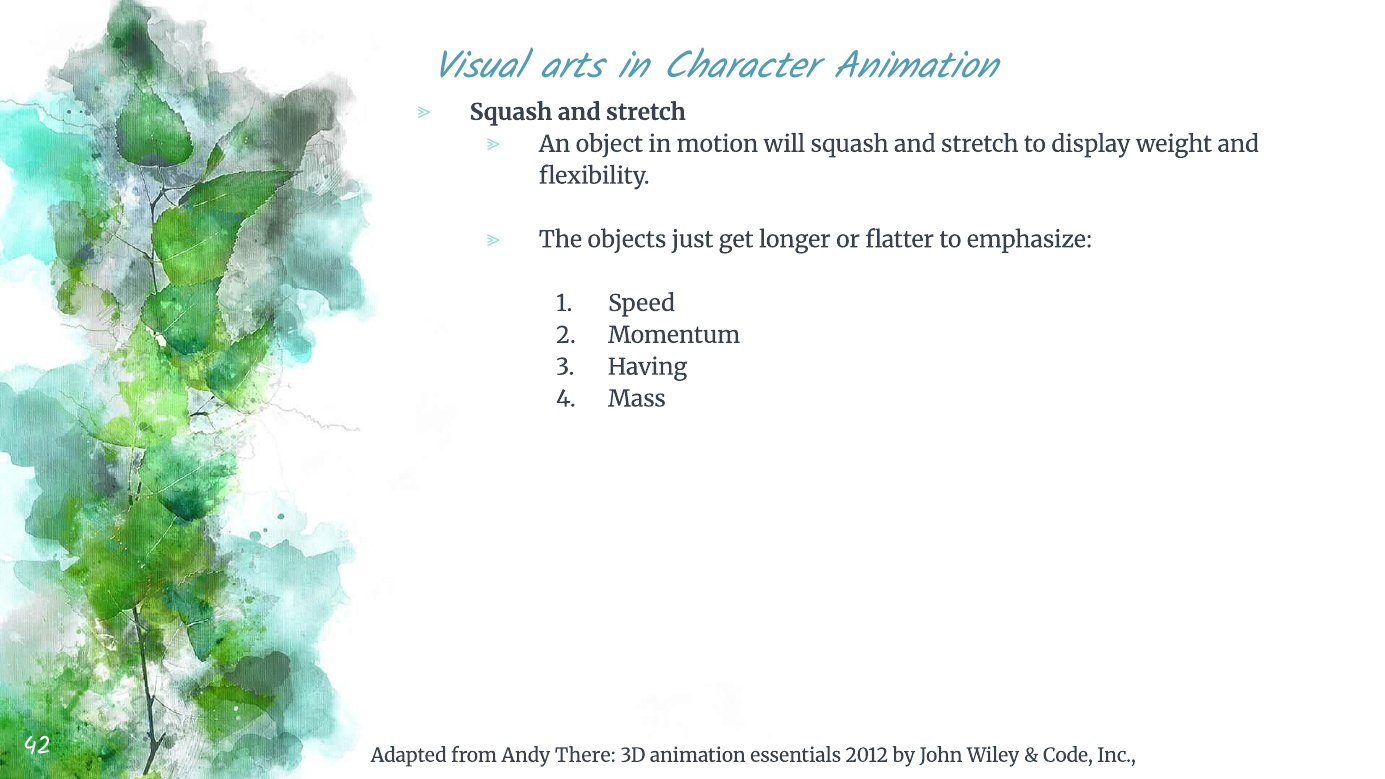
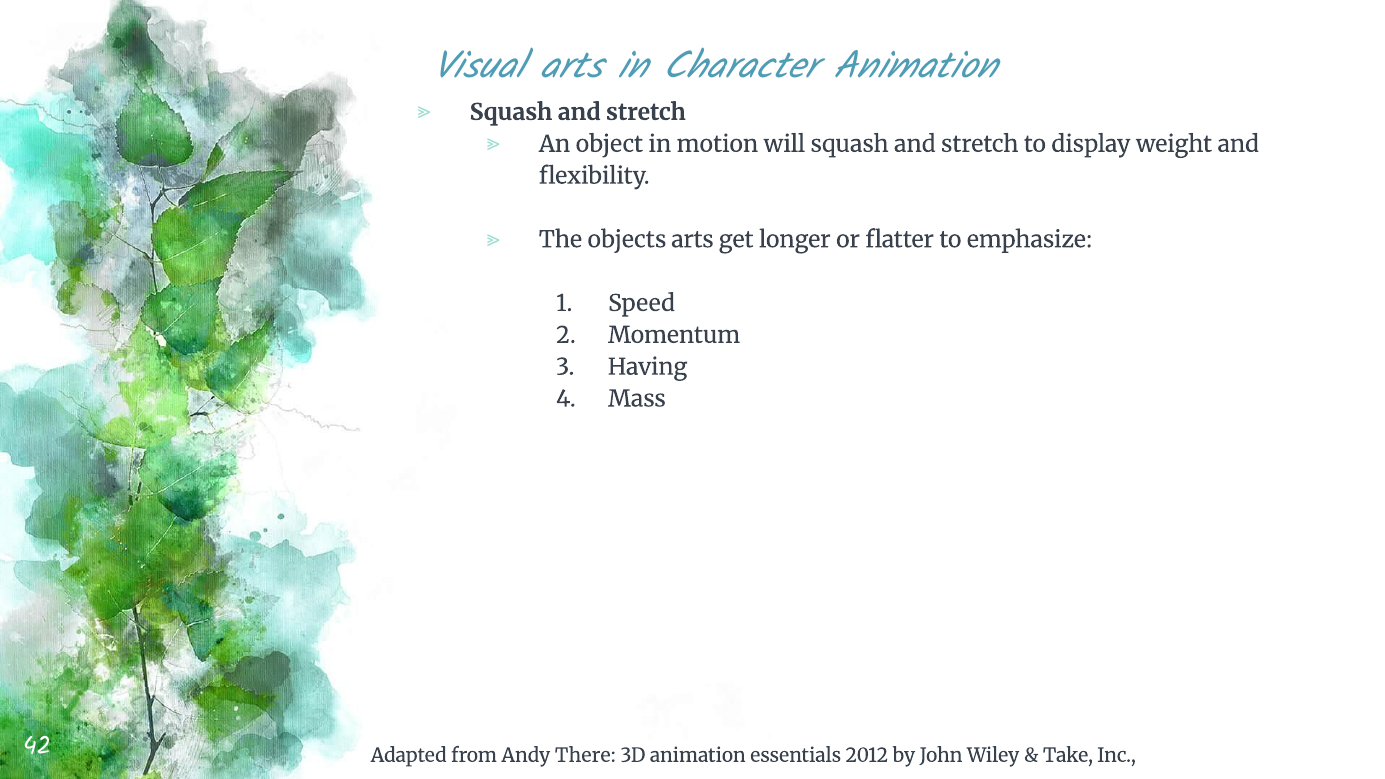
objects just: just -> arts
Code: Code -> Take
